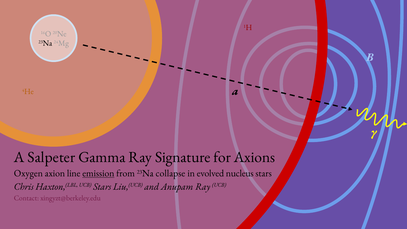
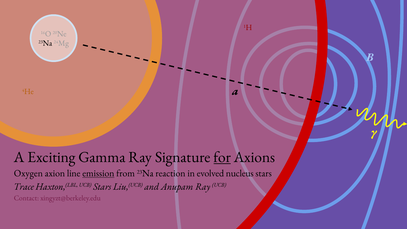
Salpeter: Salpeter -> Exciting
for underline: none -> present
collapse: collapse -> reaction
Chris: Chris -> Trace
